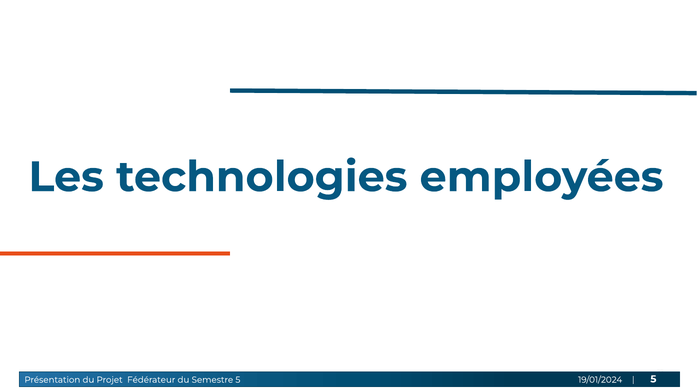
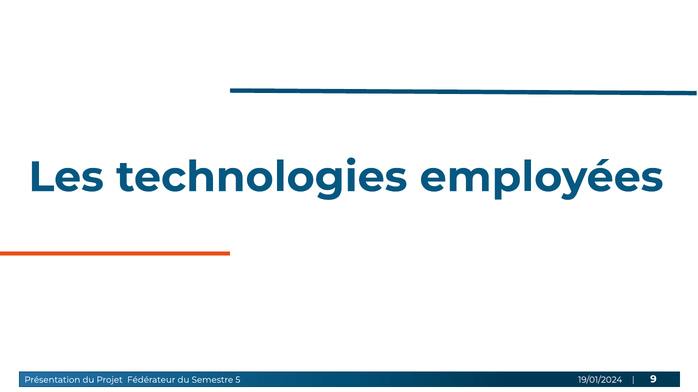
5 at (653, 380): 5 -> 9
